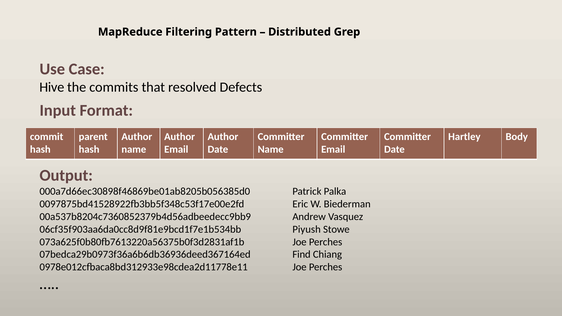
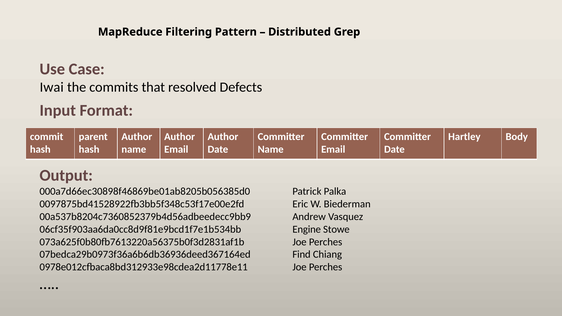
Hive: Hive -> Iwai
Piyush: Piyush -> Engine
